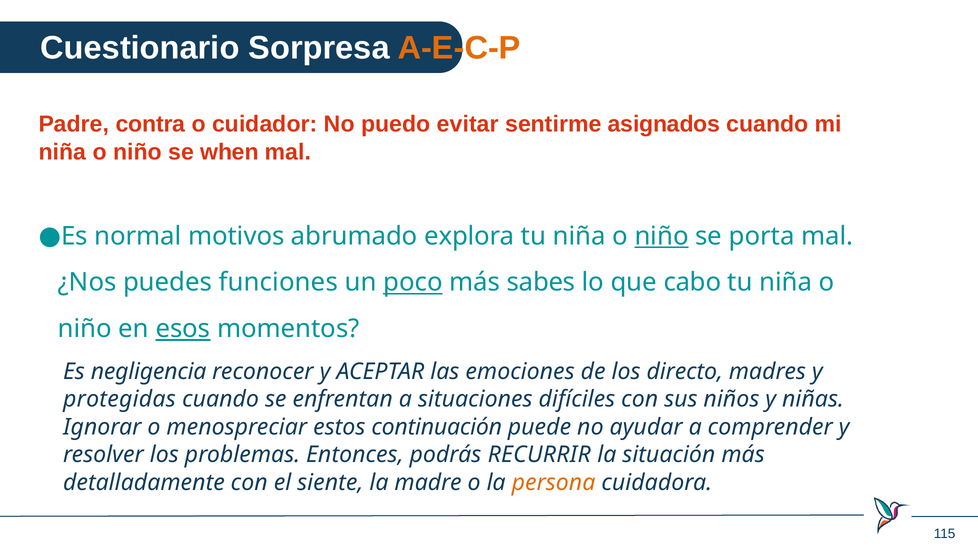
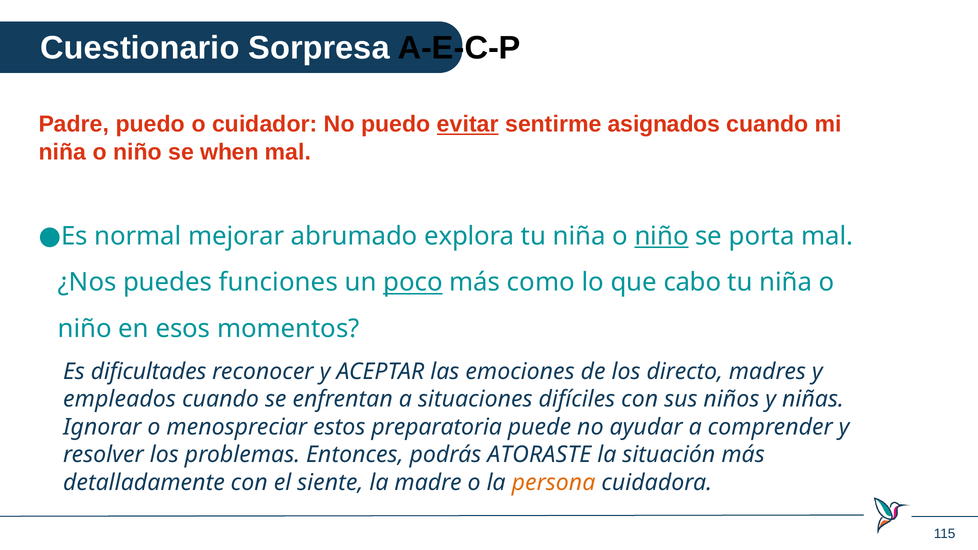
A-E-C-P colour: orange -> black
Padre contra: contra -> puedo
evitar underline: none -> present
motivos: motivos -> mejorar
sabes: sabes -> como
esos underline: present -> none
negligencia: negligencia -> dificultades
protegidas: protegidas -> empleados
continuación: continuación -> preparatoria
RECURRIR: RECURRIR -> ATORASTE
